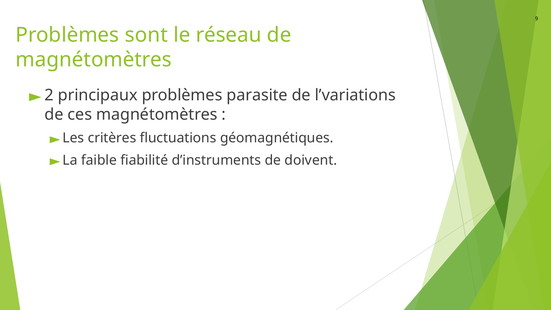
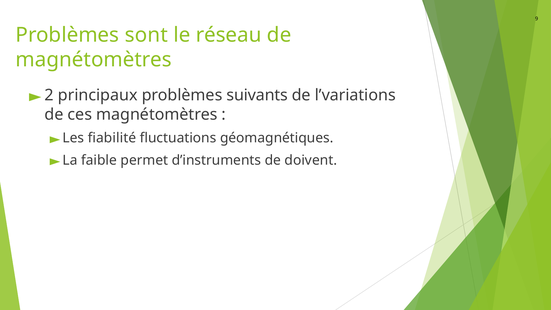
parasite: parasite -> suivants
critères: critères -> fiabilité
fiabilité: fiabilité -> permet
